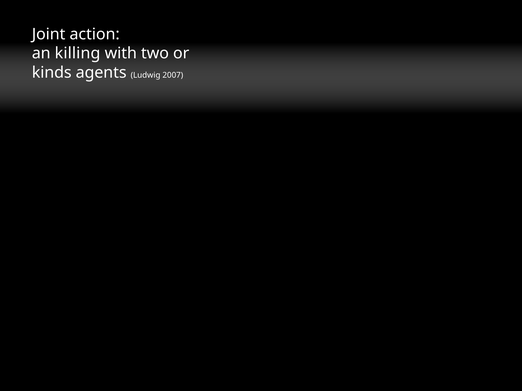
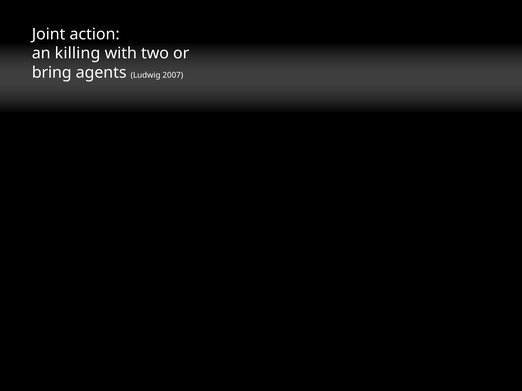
kinds: kinds -> bring
